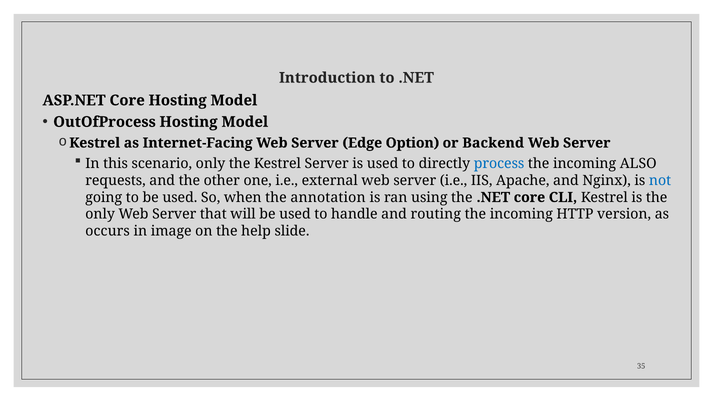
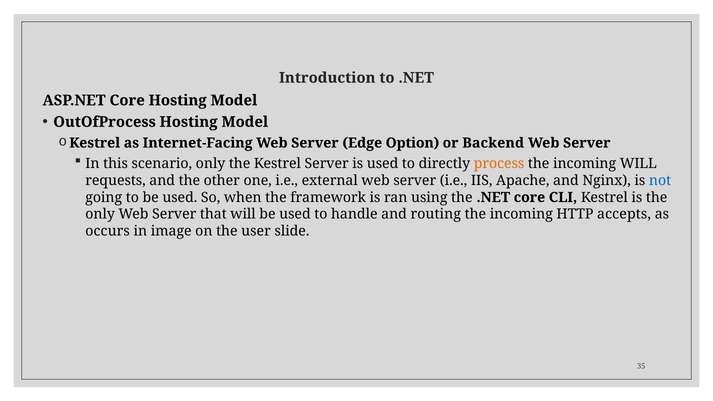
process colour: blue -> orange
incoming ALSO: ALSO -> WILL
annotation: annotation -> framework
version: version -> accepts
help: help -> user
